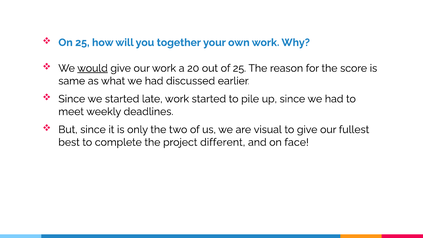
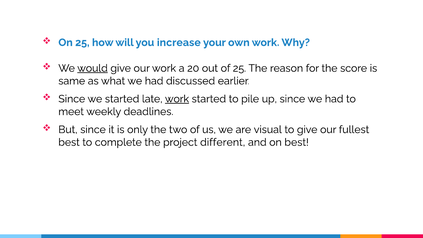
together: together -> increase
work at (177, 99) underline: none -> present
on face: face -> best
